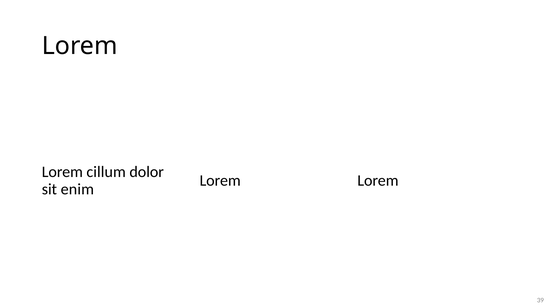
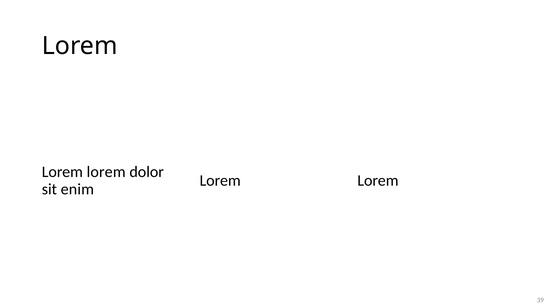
cillum at (106, 172): cillum -> lorem
